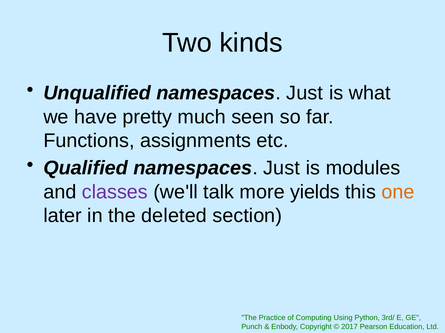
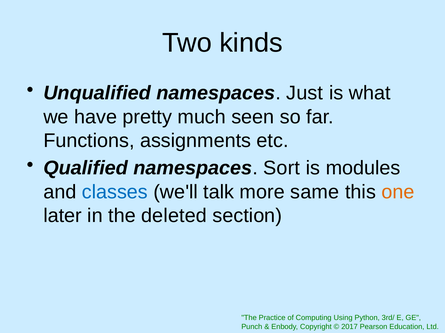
Qualified namespaces Just: Just -> Sort
classes colour: purple -> blue
yields: yields -> same
